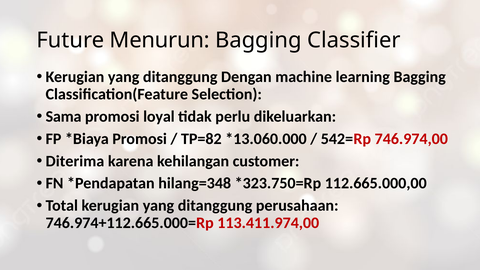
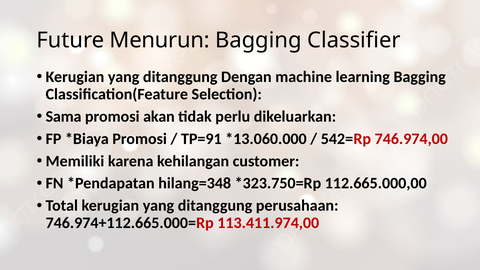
loyal: loyal -> akan
TP=82: TP=82 -> TP=91
Diterima: Diterima -> Memiliki
